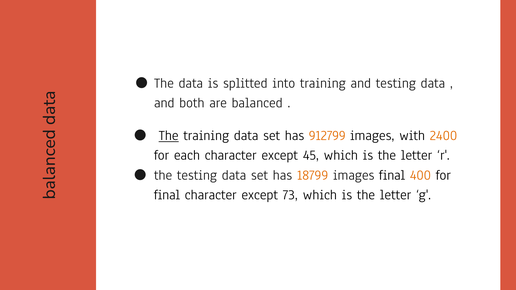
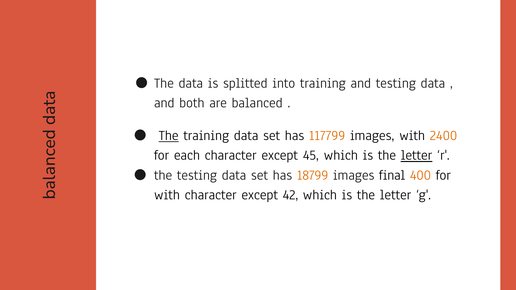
912799: 912799 -> 117799
letter at (417, 155) underline: none -> present
final at (167, 195): final -> with
73: 73 -> 42
